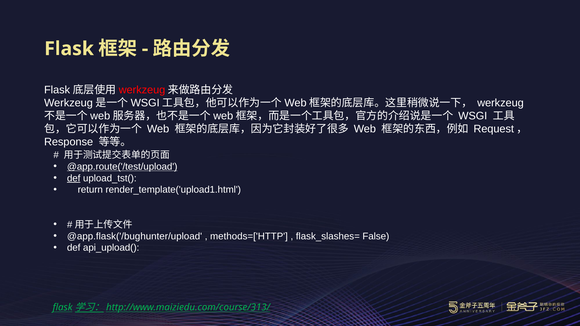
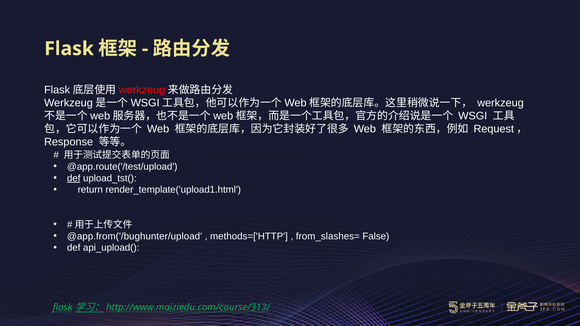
@app.route('/test/upload underline: present -> none
@app.flask('/bughunter/upload: @app.flask('/bughunter/upload -> @app.from('/bughunter/upload
flask_slashes=: flask_slashes= -> from_slashes=
